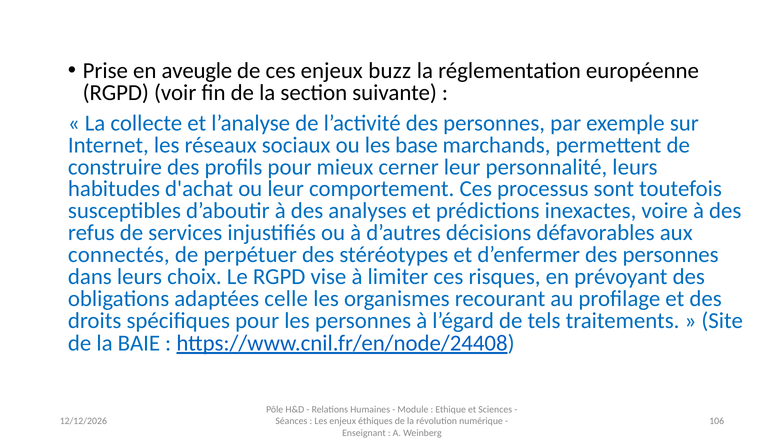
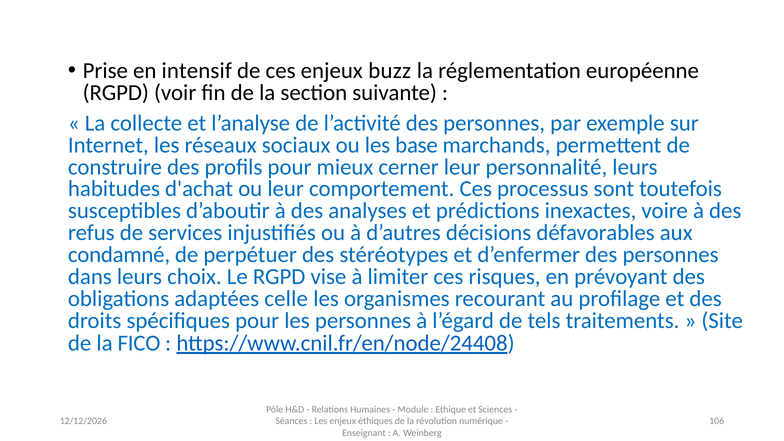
aveugle: aveugle -> intensif
connectés: connectés -> condamné
BAIE: BAIE -> FICO
